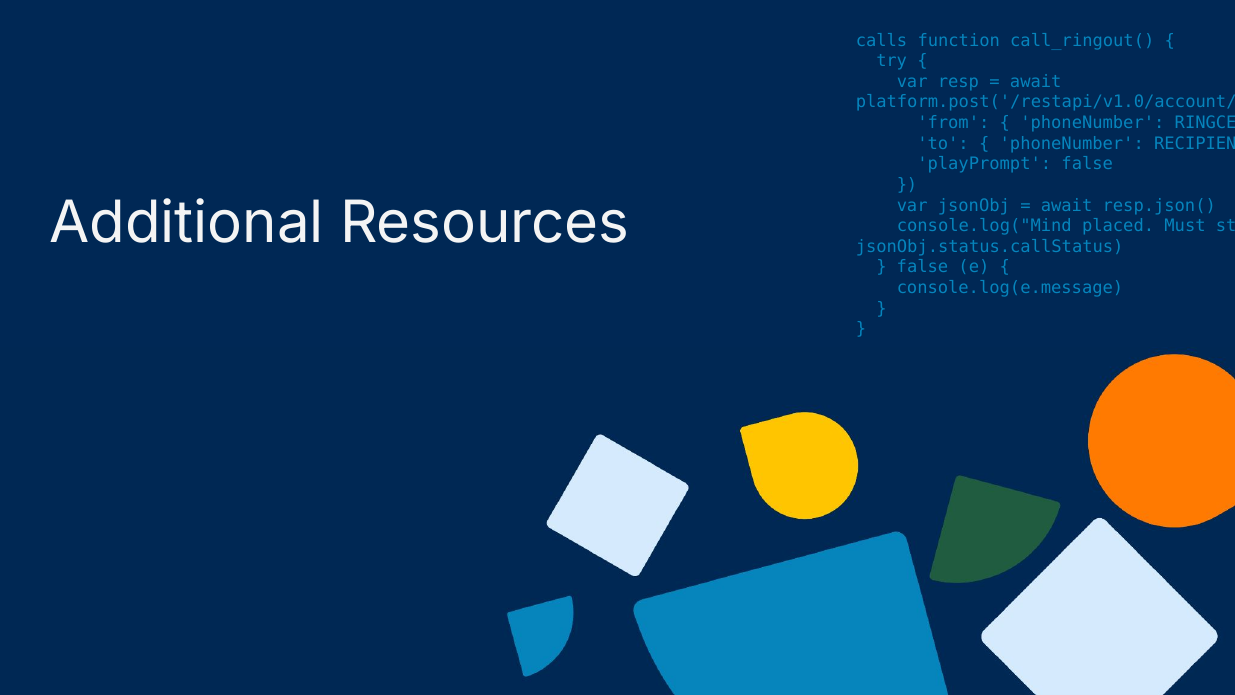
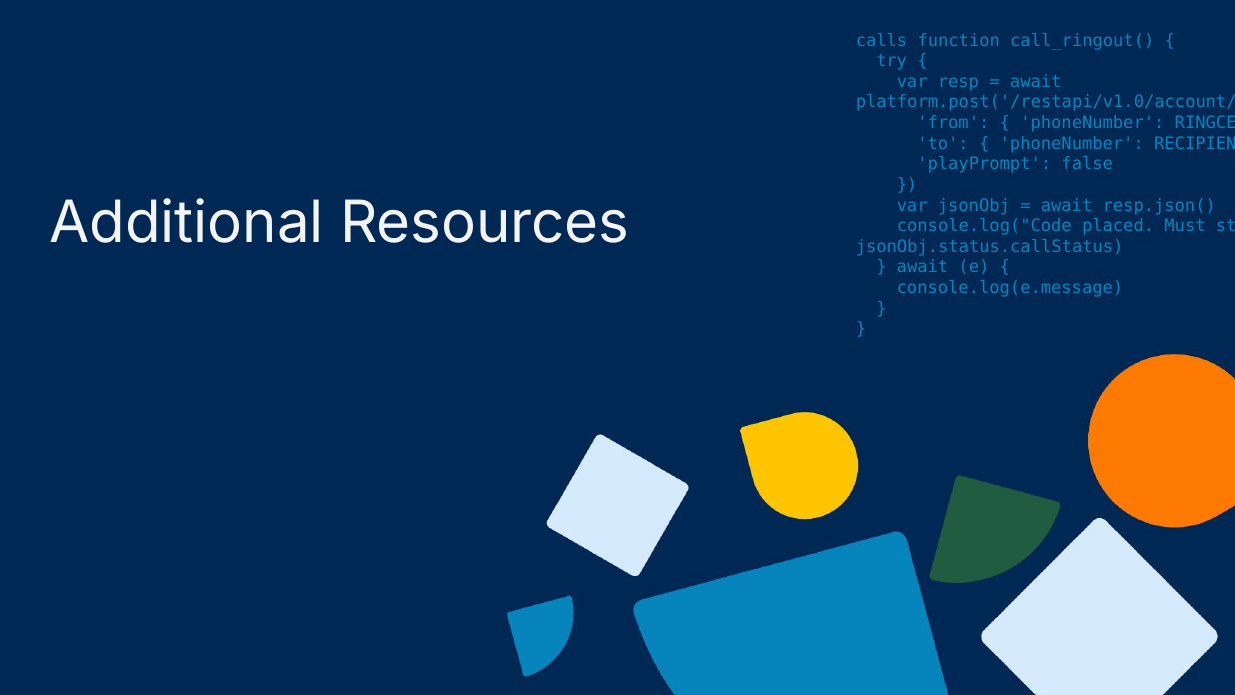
console.log("Mind: console.log("Mind -> console.log("Code
false at (922, 267): false -> await
